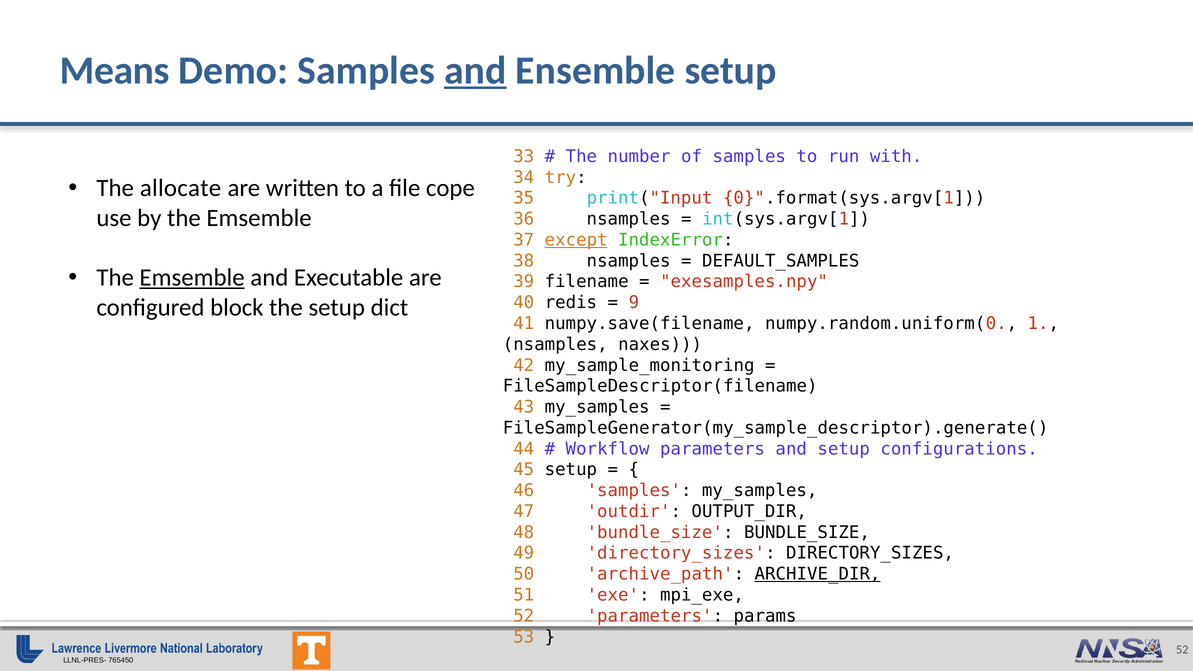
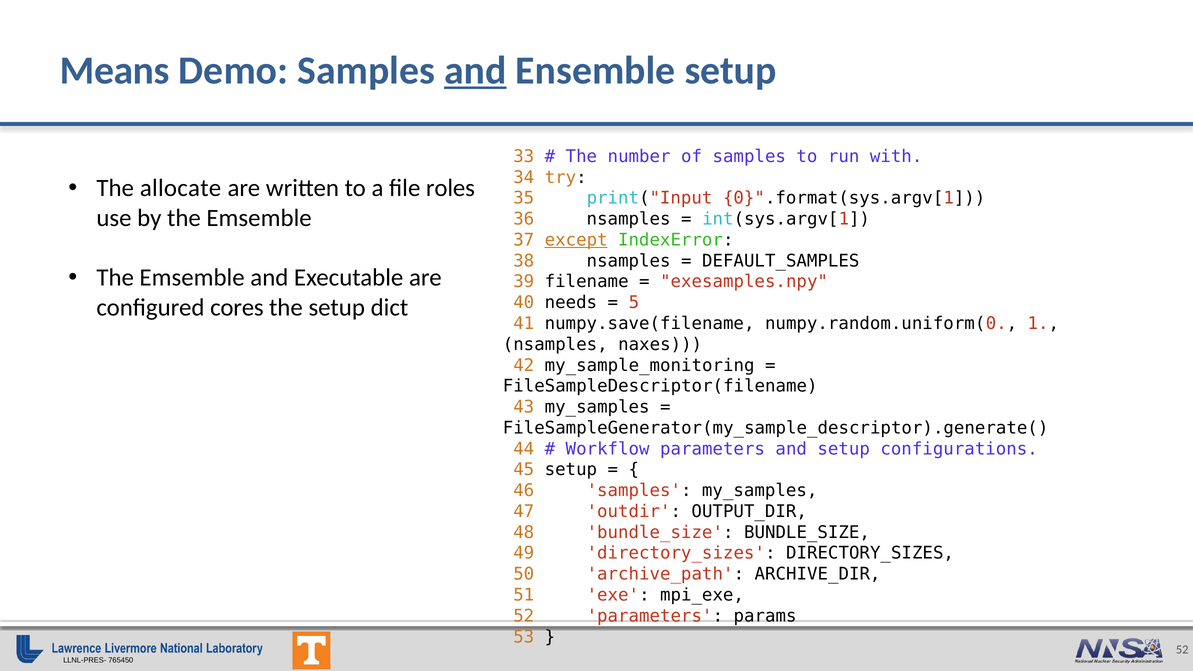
cope: cope -> roles
Emsemble at (192, 278) underline: present -> none
redis: redis -> needs
9: 9 -> 5
block: block -> cores
ARCHIVE_DIR underline: present -> none
